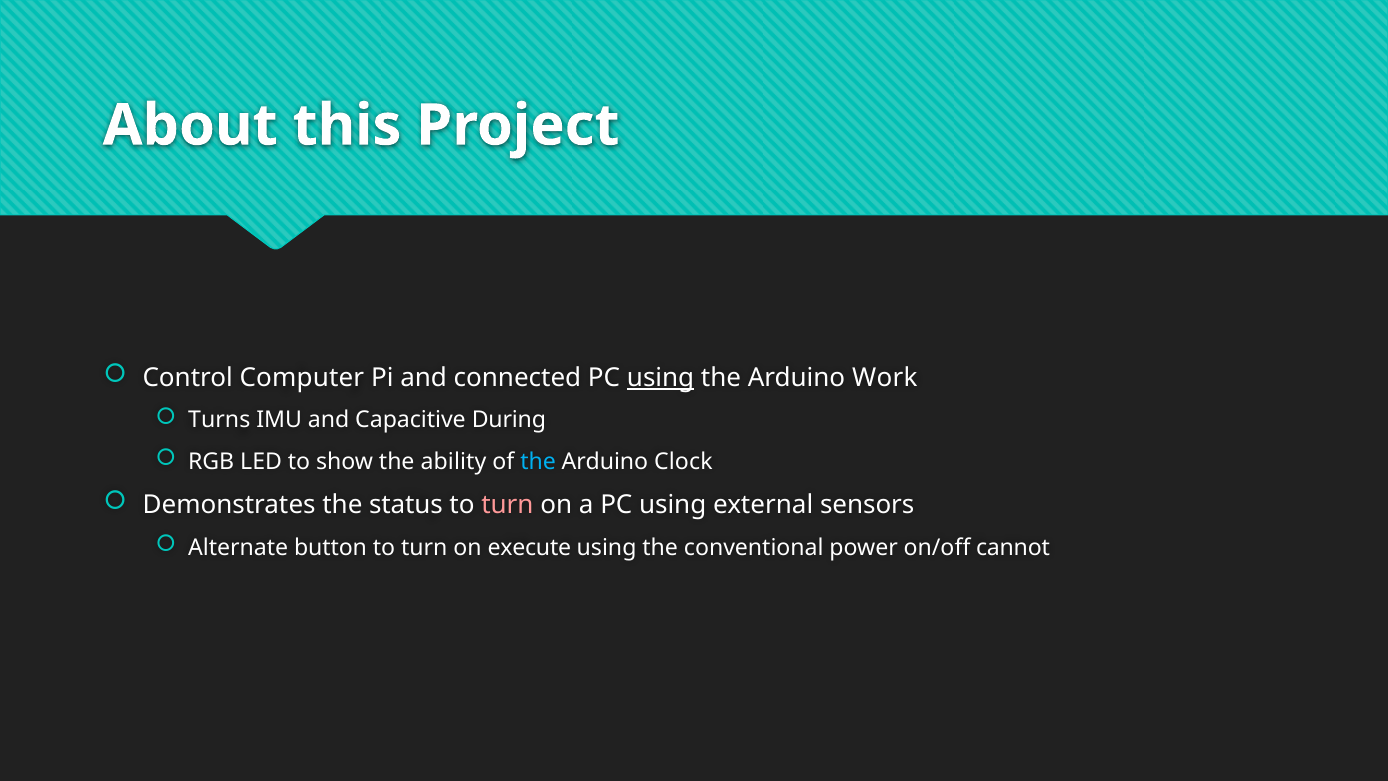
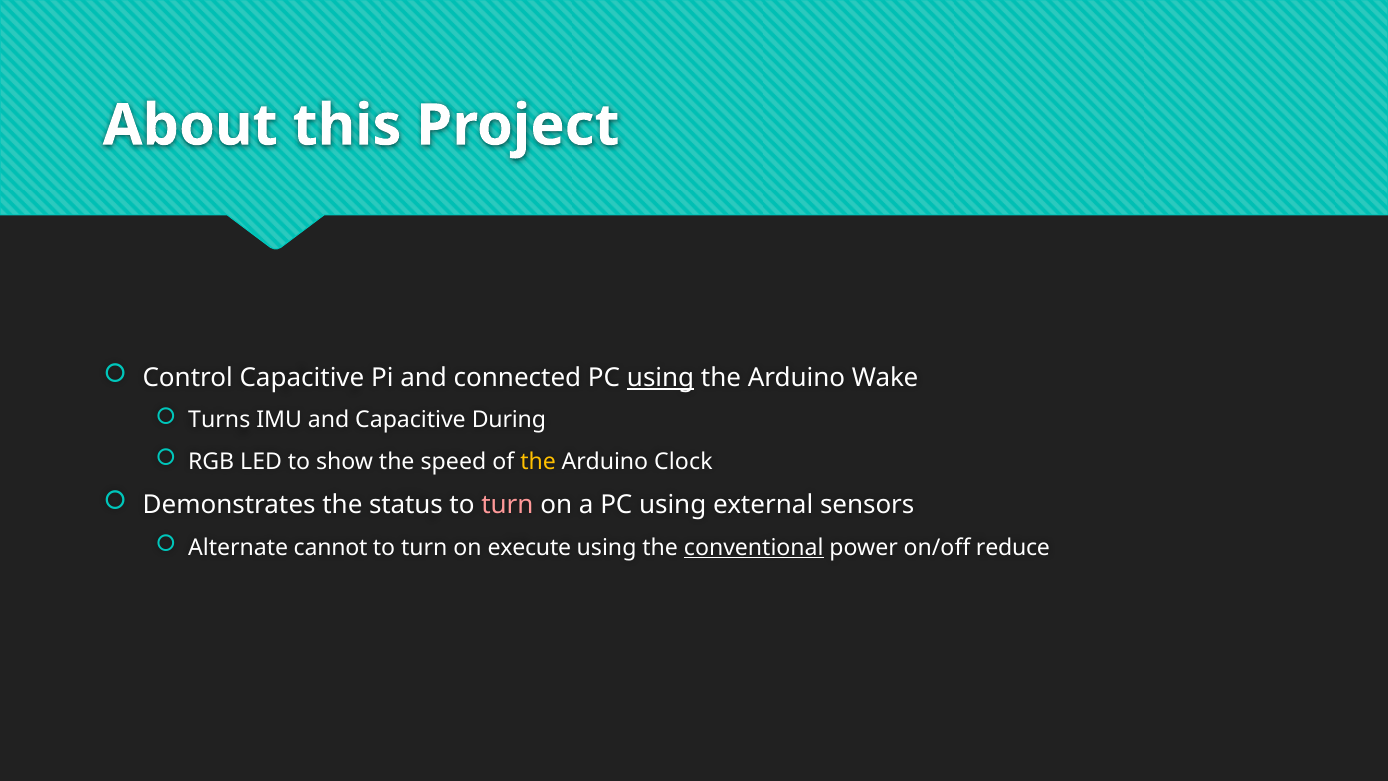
Control Computer: Computer -> Capacitive
Work: Work -> Wake
ability: ability -> speed
the at (538, 461) colour: light blue -> yellow
button: button -> cannot
conventional underline: none -> present
cannot: cannot -> reduce
